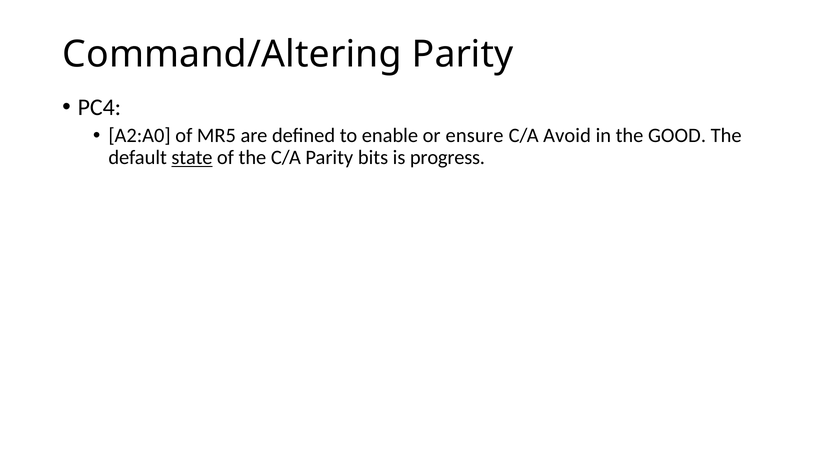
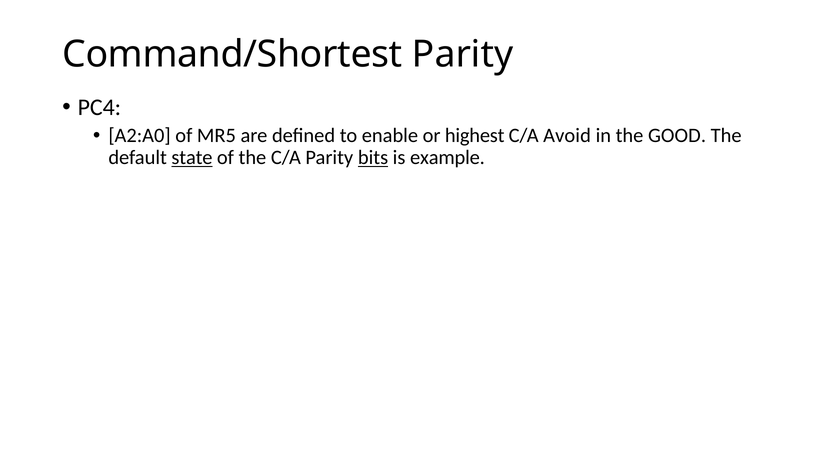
Command/Altering: Command/Altering -> Command/Shortest
ensure: ensure -> highest
bits underline: none -> present
progress: progress -> example
